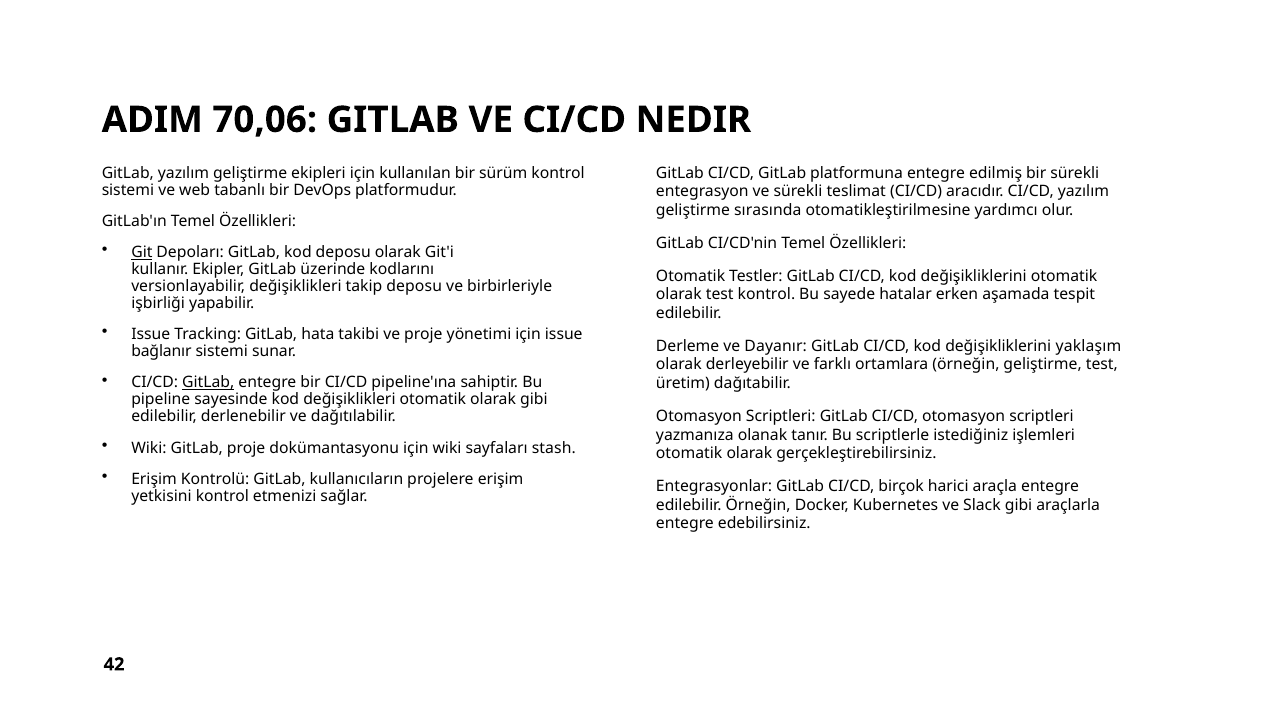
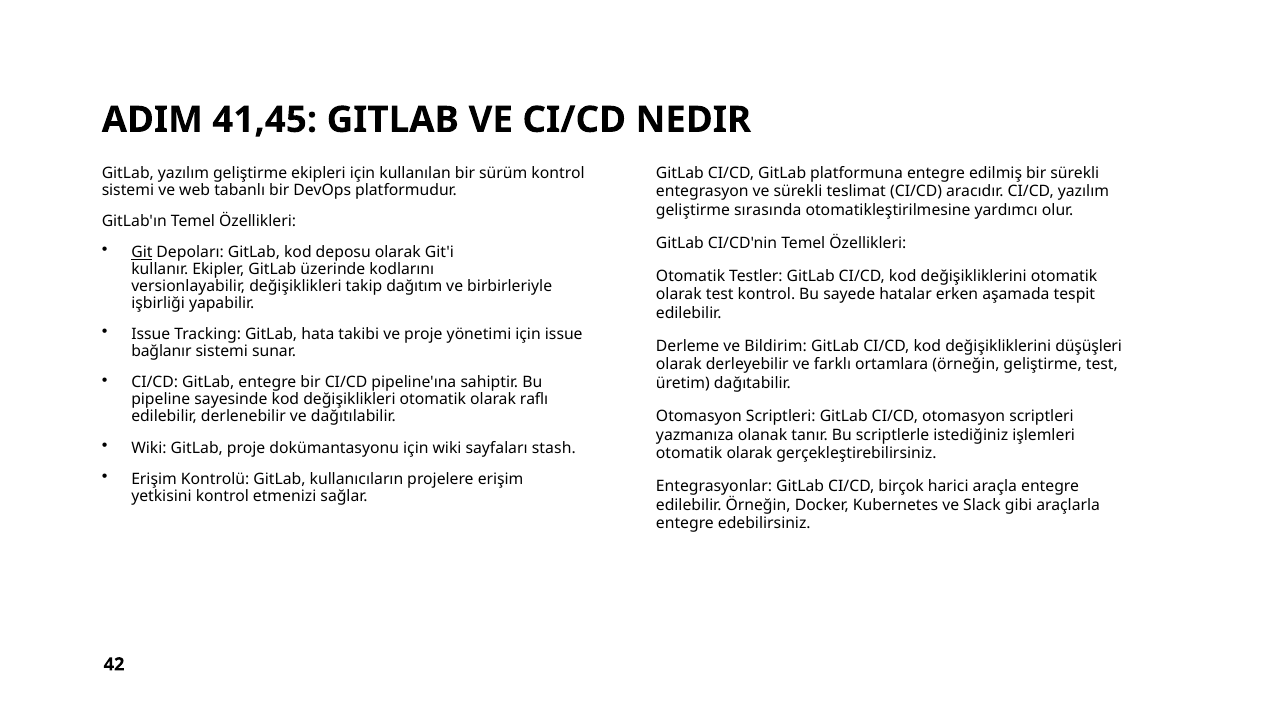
70,06: 70,06 -> 41,45
takip deposu: deposu -> dağıtım
Dayanır: Dayanır -> Bildirim
yaklaşım: yaklaşım -> düşüşleri
GitLab at (208, 383) underline: present -> none
olarak gibi: gibi -> raflı
